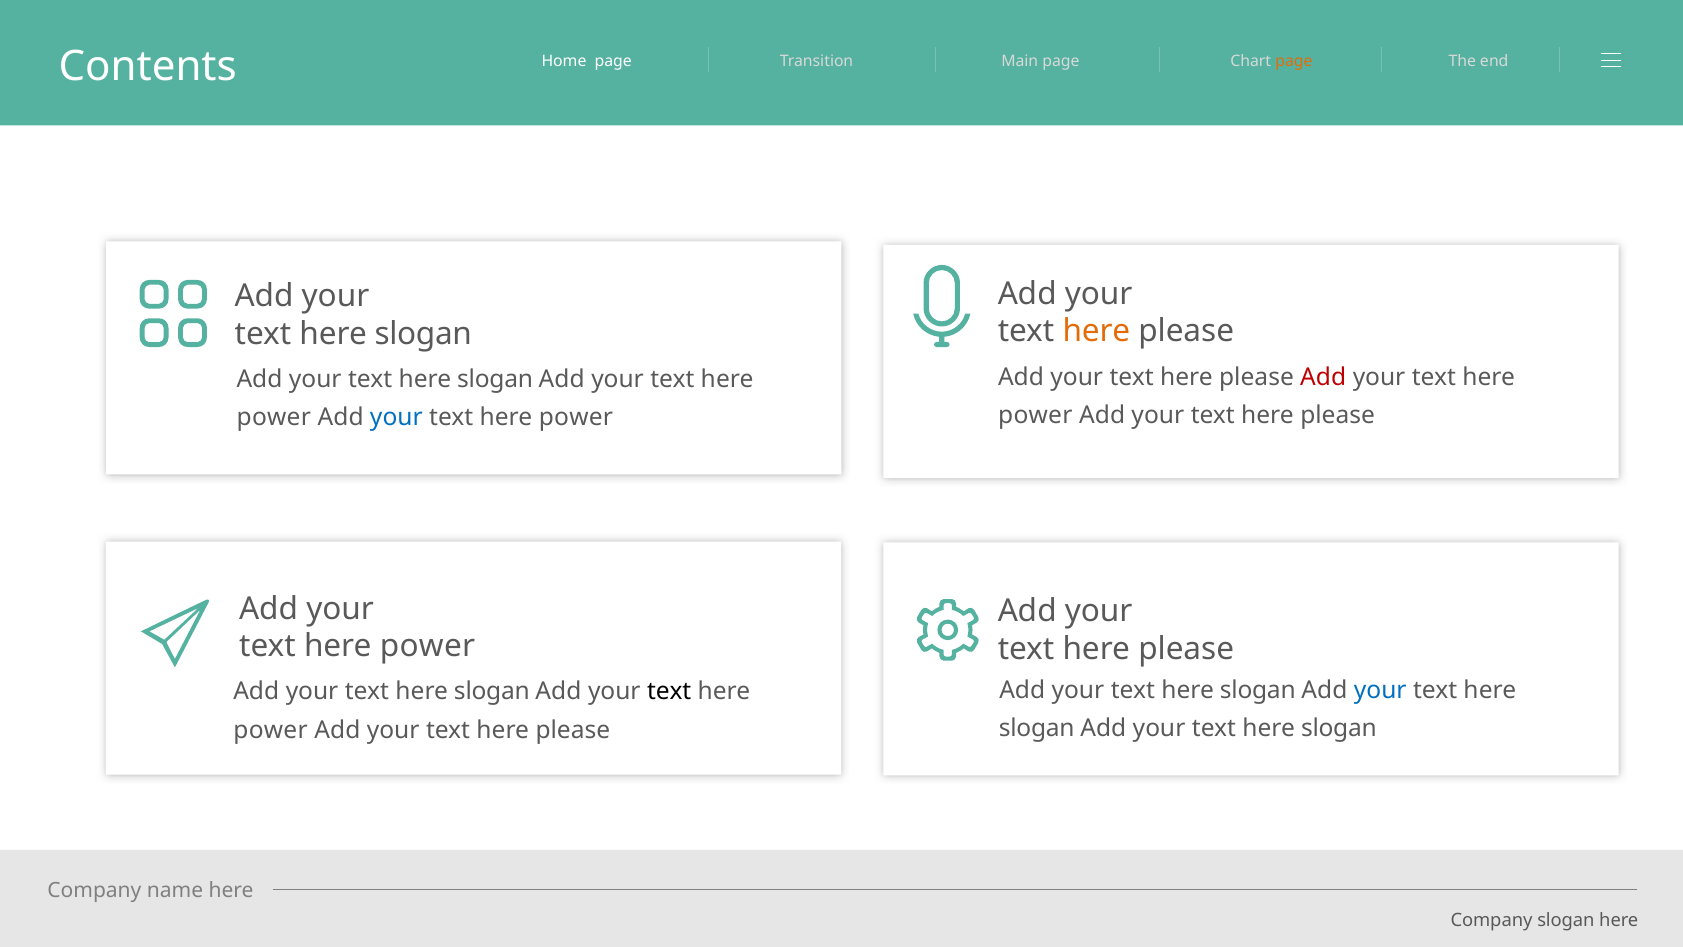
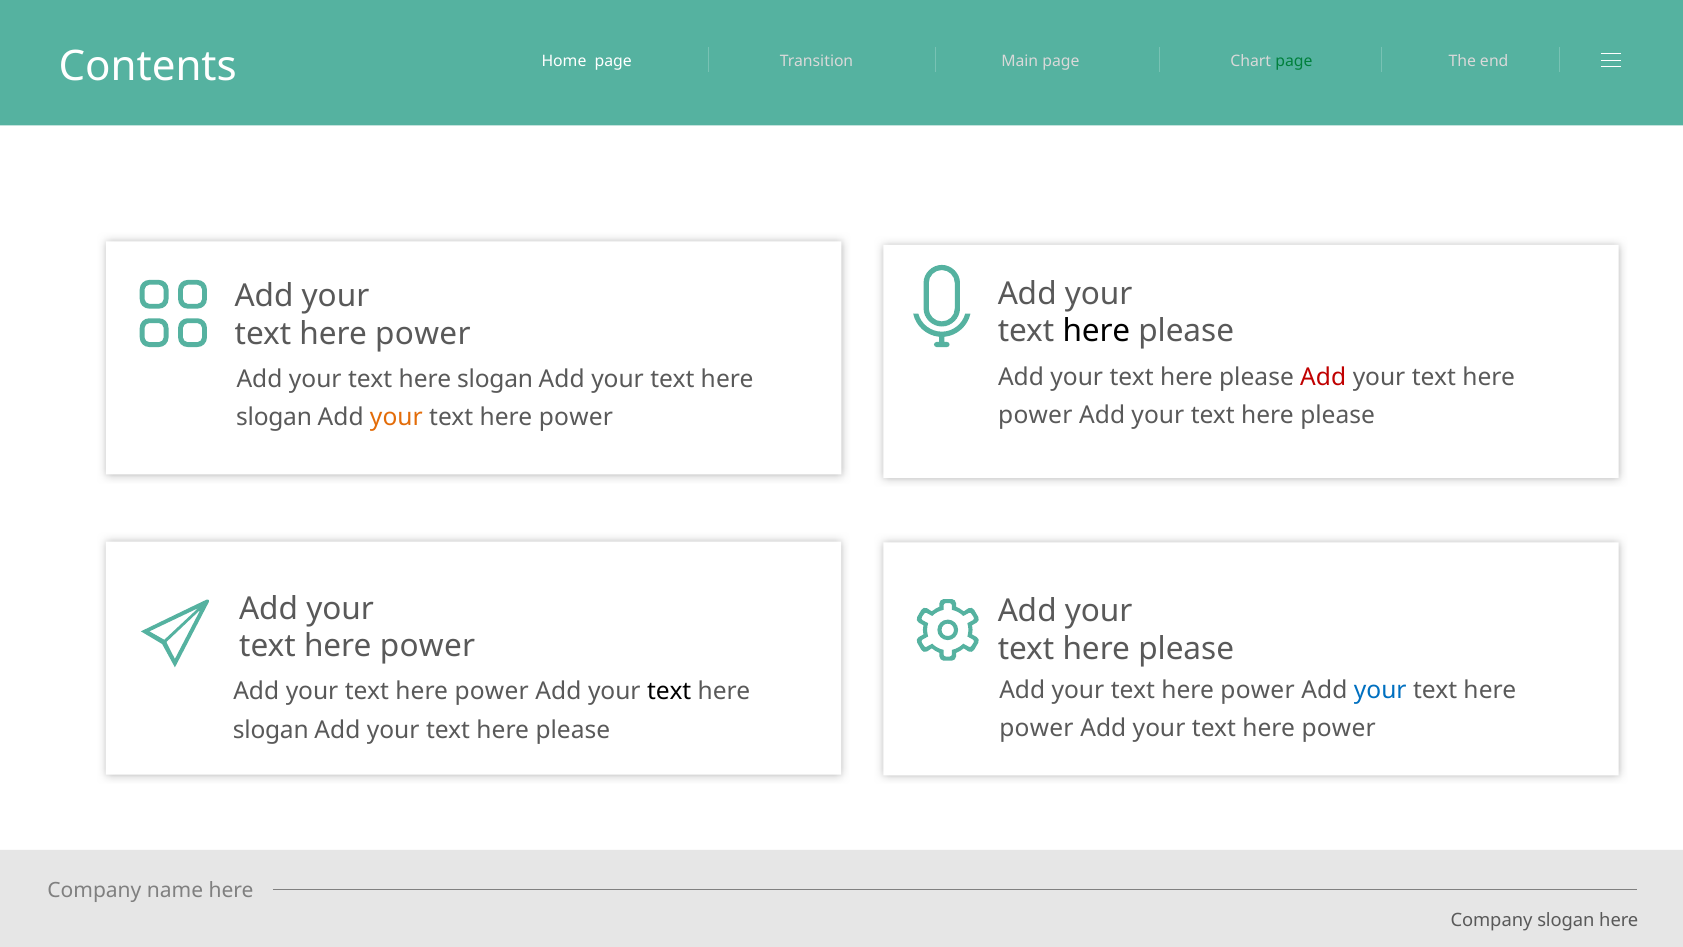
page at (1294, 61) colour: orange -> green
here at (1096, 331) colour: orange -> black
slogan at (423, 334): slogan -> power
power at (274, 417): power -> slogan
your at (396, 417) colour: blue -> orange
slogan at (1258, 690): slogan -> power
slogan at (492, 692): slogan -> power
slogan at (1037, 728): slogan -> power
slogan at (1339, 728): slogan -> power
power at (271, 730): power -> slogan
